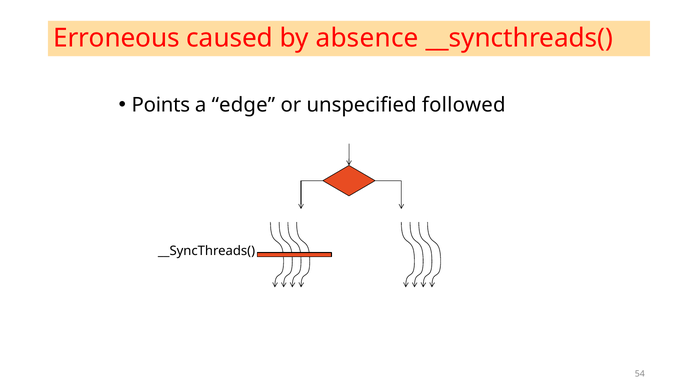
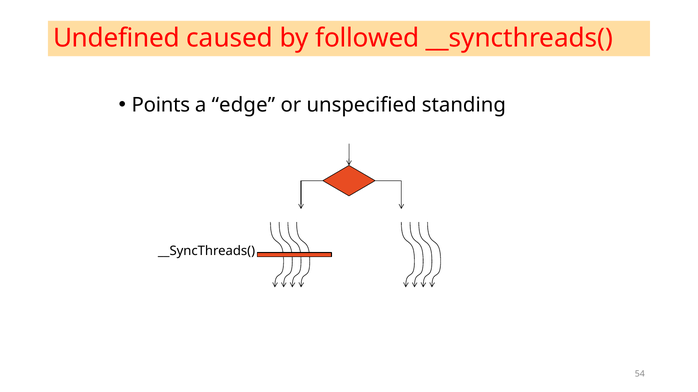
Erroneous: Erroneous -> Undefined
absence: absence -> followed
followed: followed -> standing
